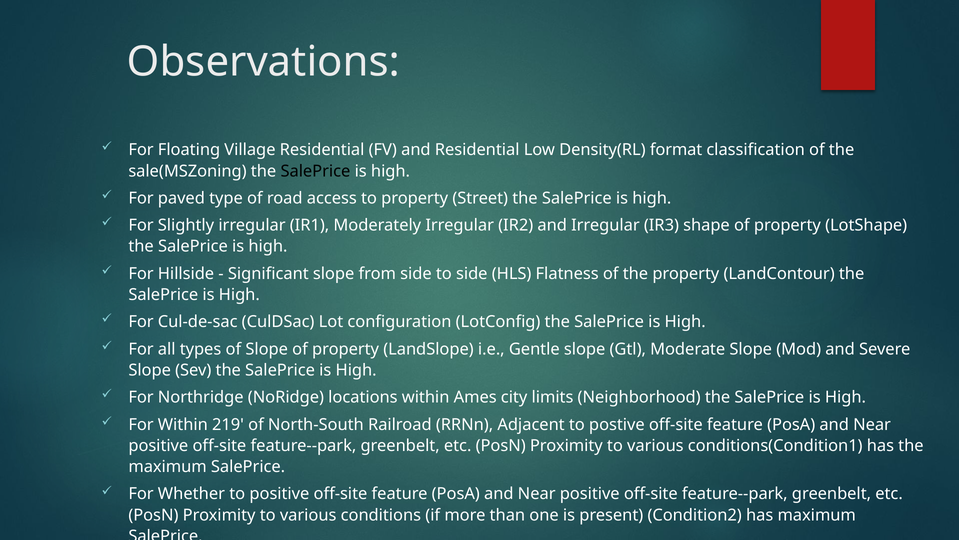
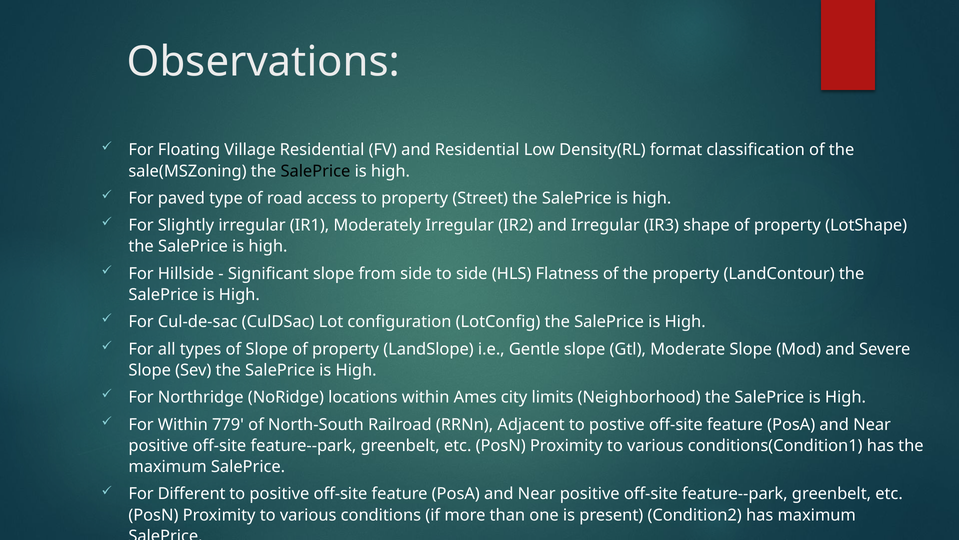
219: 219 -> 779
Whether: Whether -> Different
